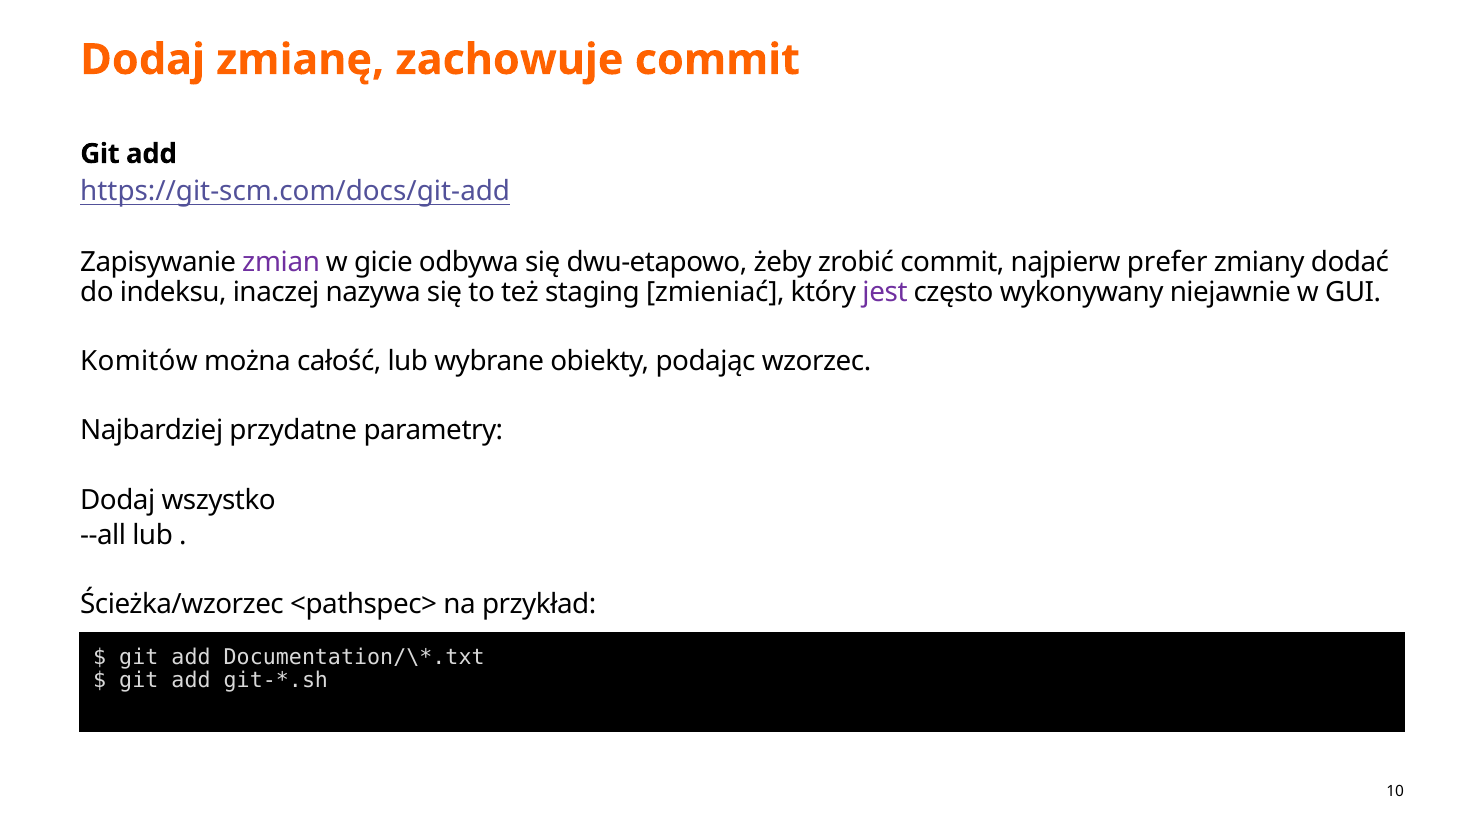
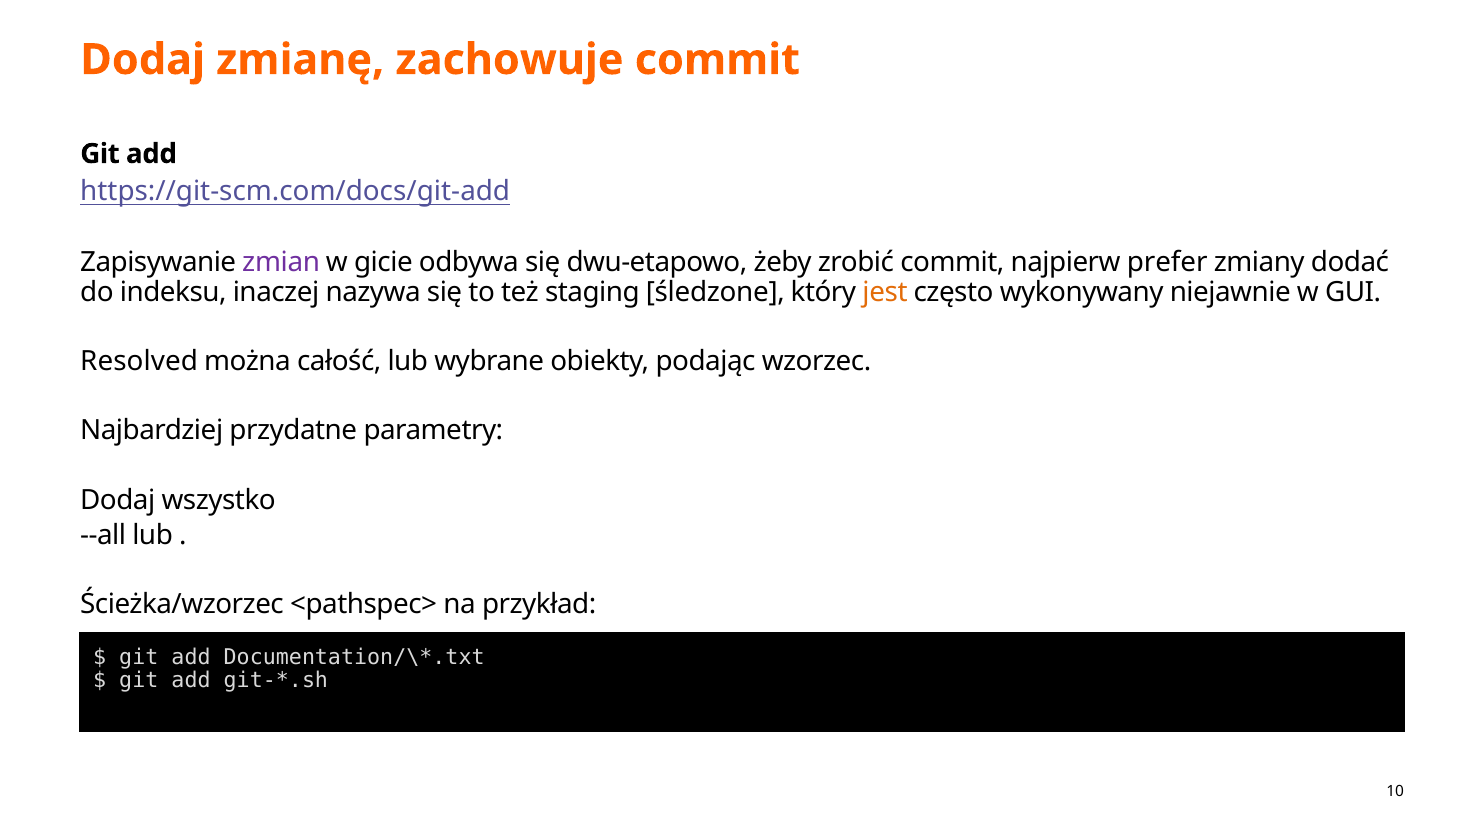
zmieniać: zmieniać -> śledzone
jest colour: purple -> orange
Komitów: Komitów -> Resolved
